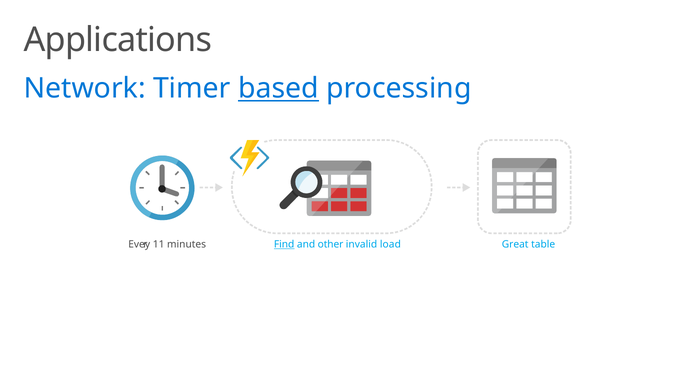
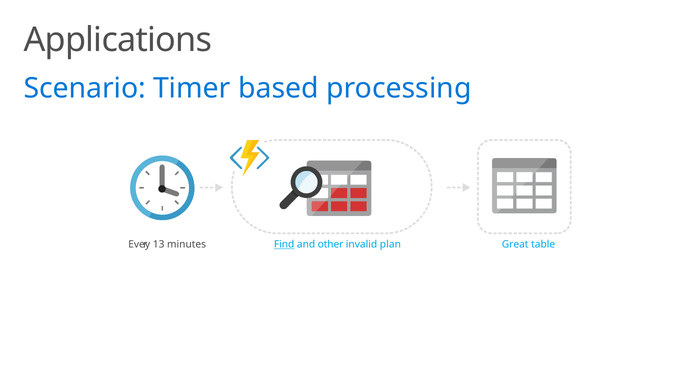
Network: Network -> Scenario
based underline: present -> none
11: 11 -> 13
load: load -> plan
